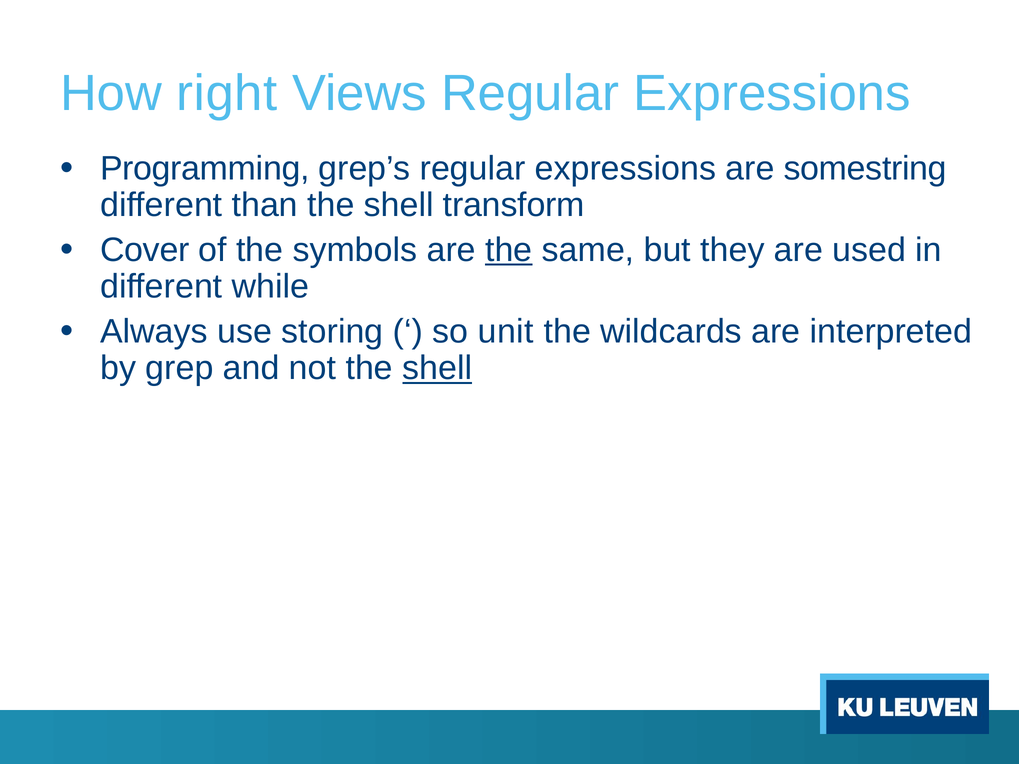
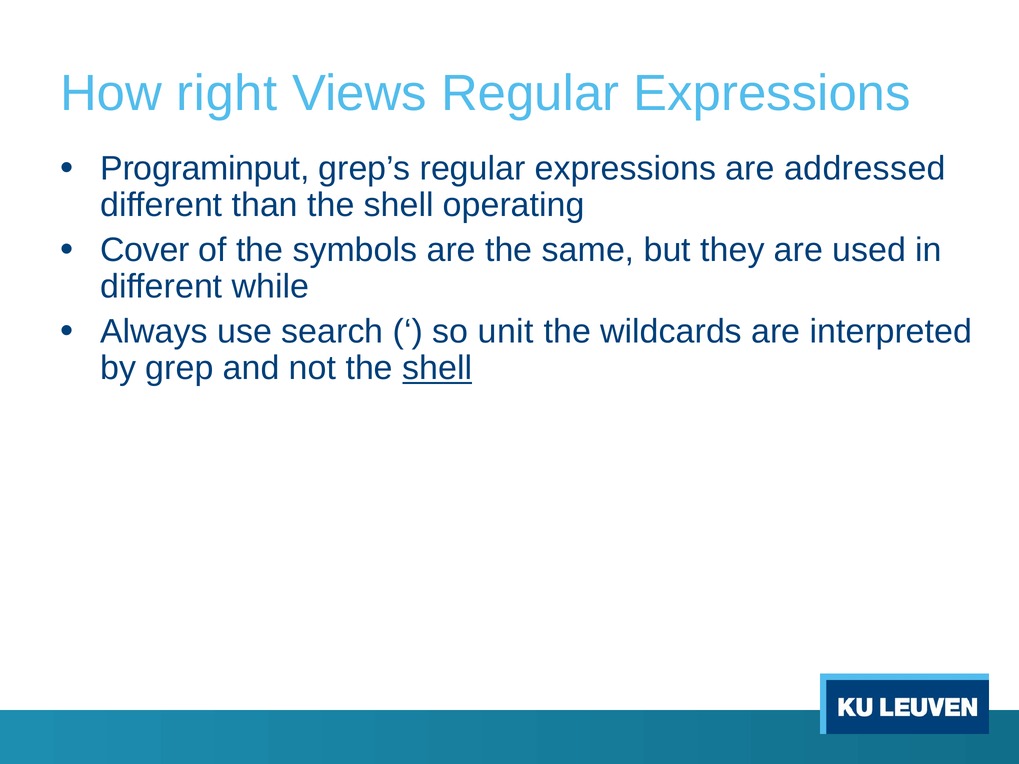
Programming: Programming -> Programinput
somestring: somestring -> addressed
transform: transform -> operating
the at (509, 250) underline: present -> none
storing: storing -> search
